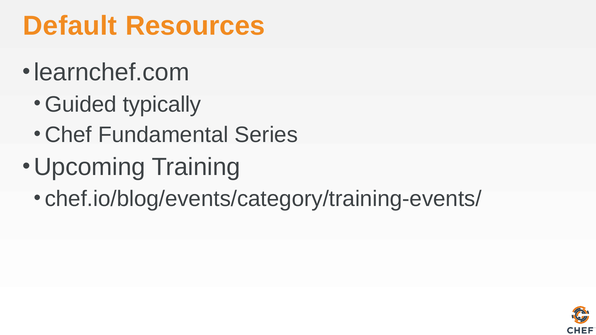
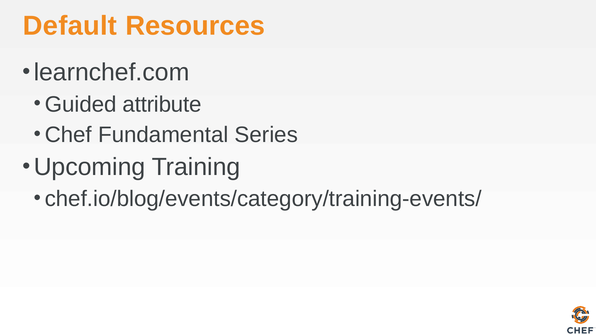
typically: typically -> attribute
